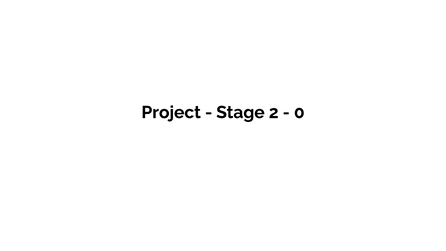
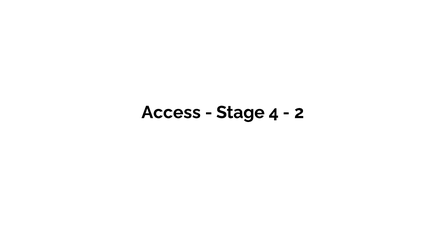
Project: Project -> Access
2: 2 -> 4
0: 0 -> 2
